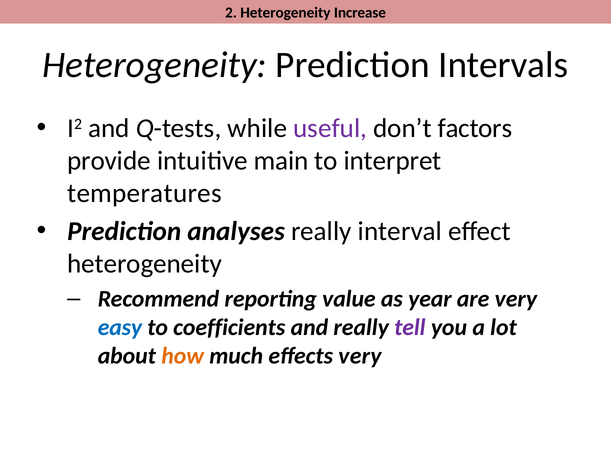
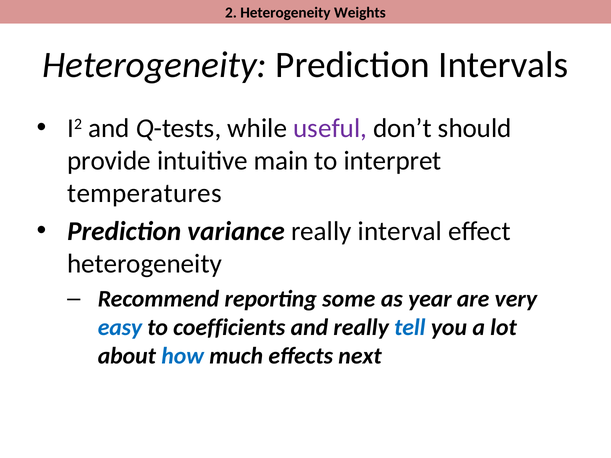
Increase: Increase -> Weights
factors: factors -> should
analyses: analyses -> variance
value: value -> some
tell colour: purple -> blue
how colour: orange -> blue
effects very: very -> next
